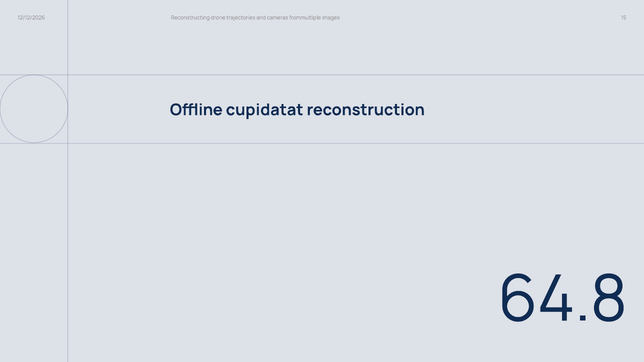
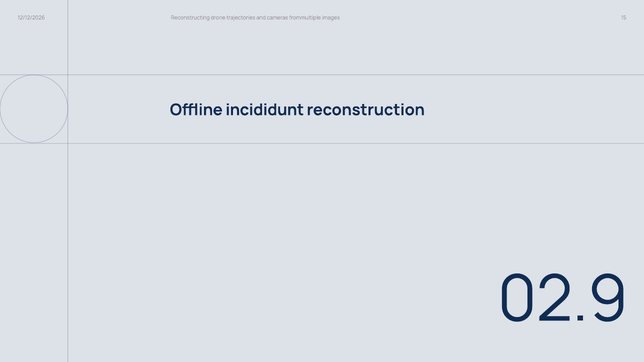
cupidatat: cupidatat -> incididunt
64.8: 64.8 -> 02.9
